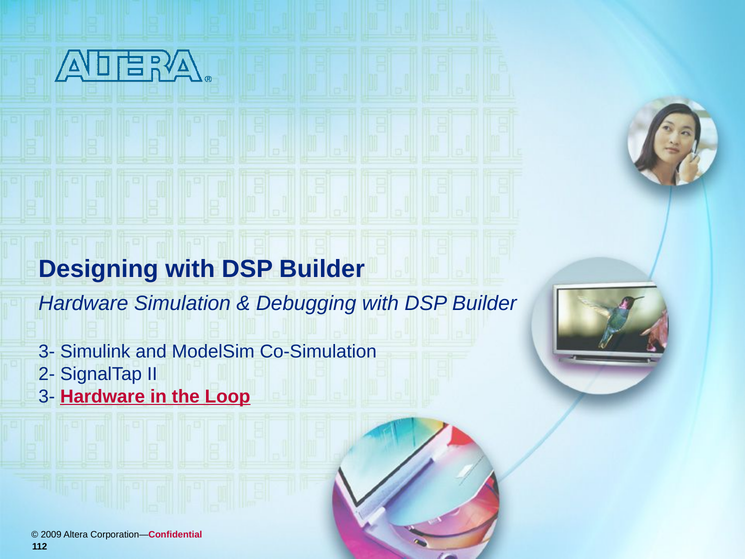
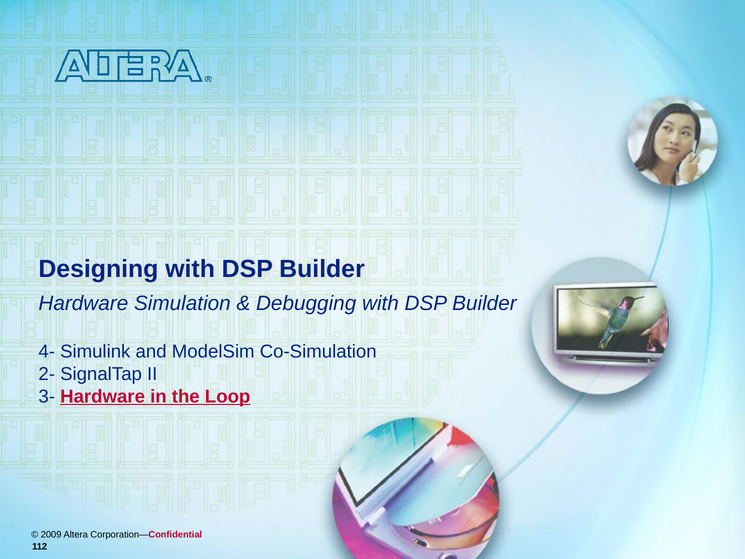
3- at (47, 351): 3- -> 4-
